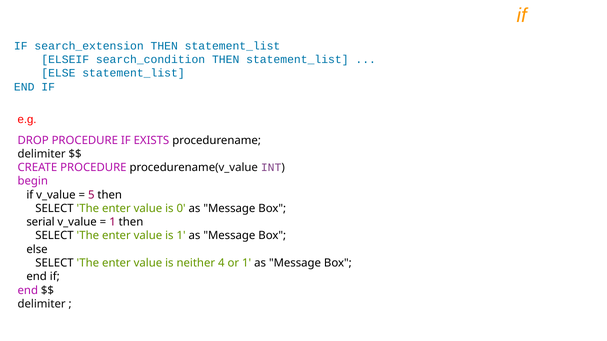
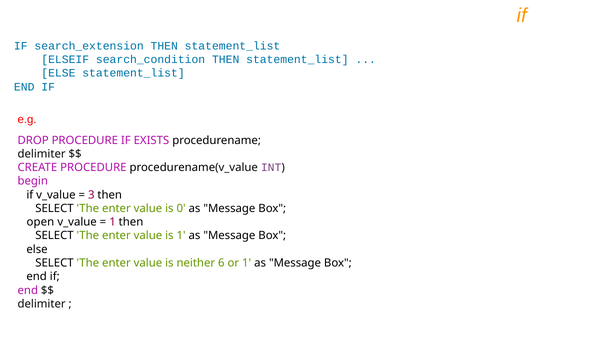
5: 5 -> 3
serial: serial -> open
4: 4 -> 6
